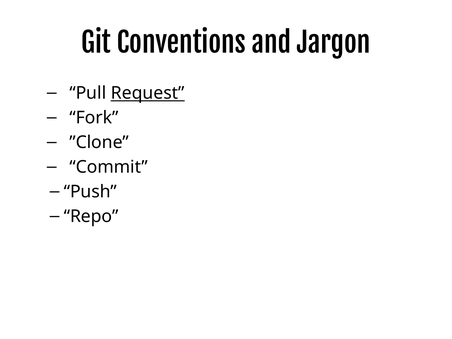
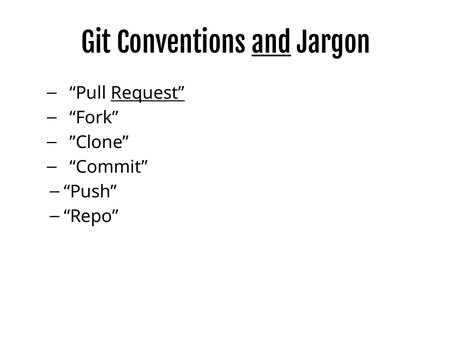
and underline: none -> present
